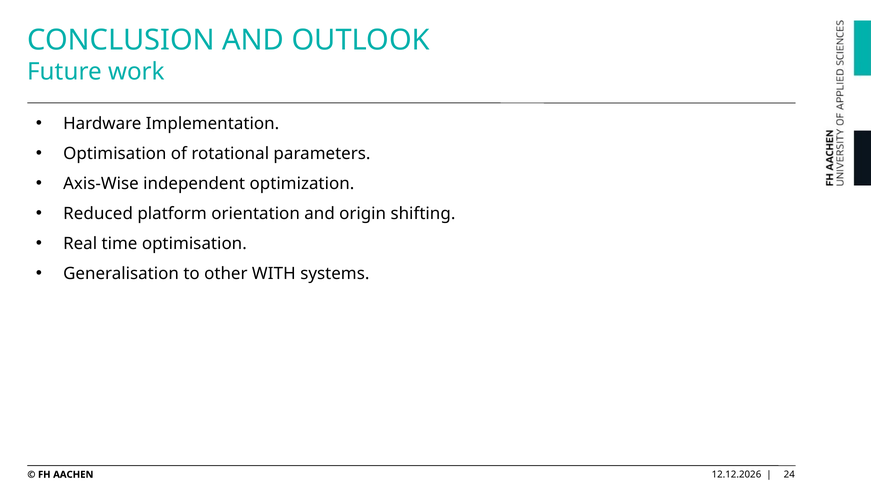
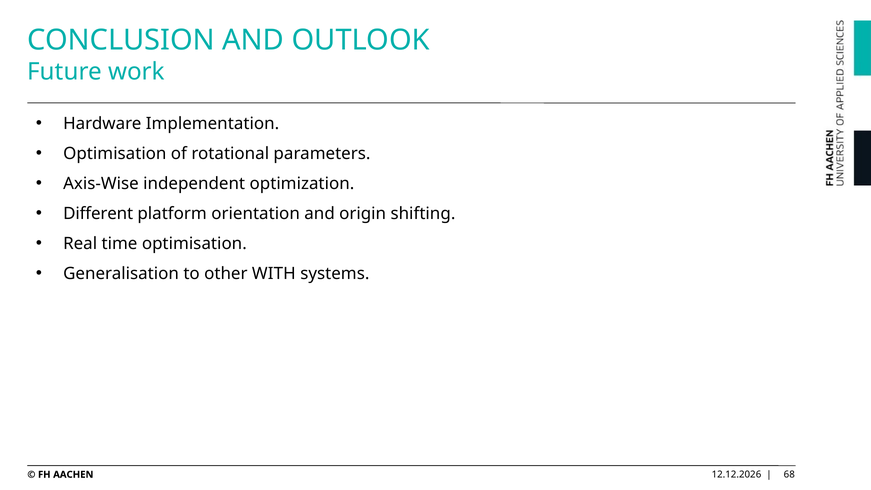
Reduced: Reduced -> Different
24: 24 -> 68
